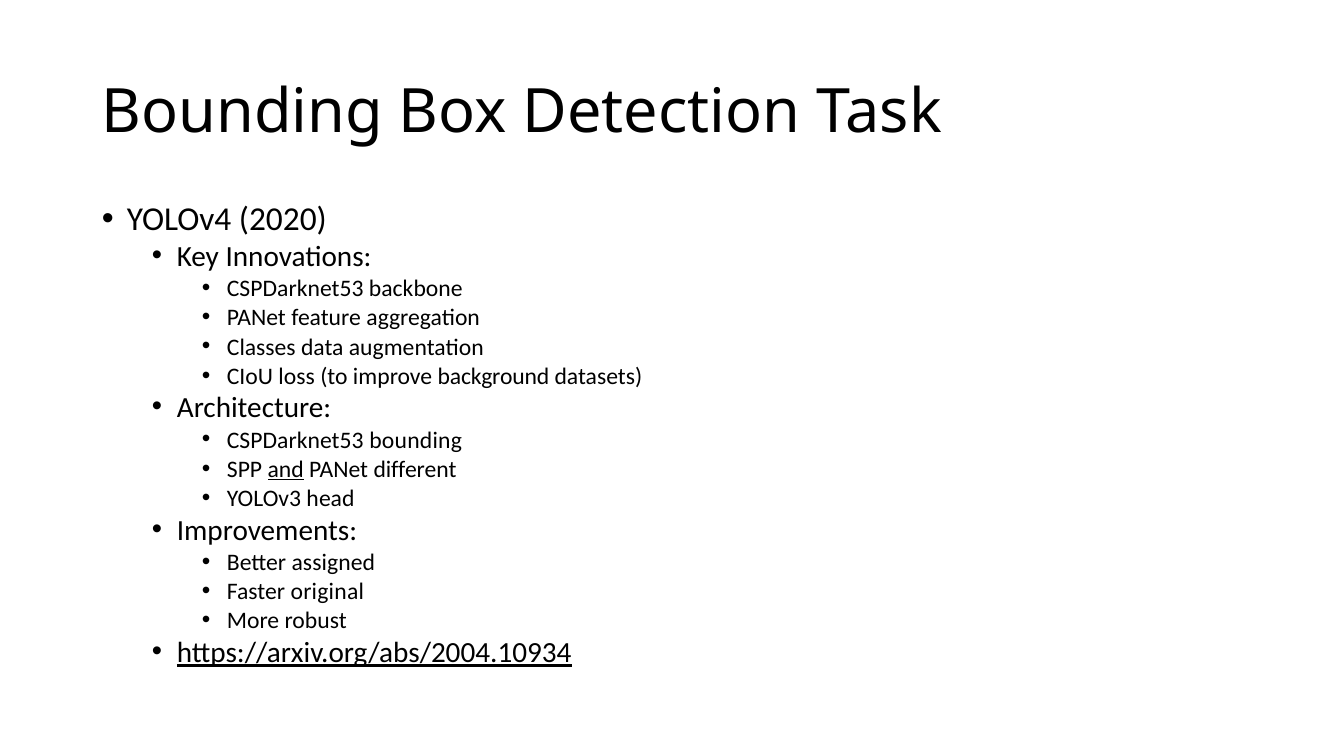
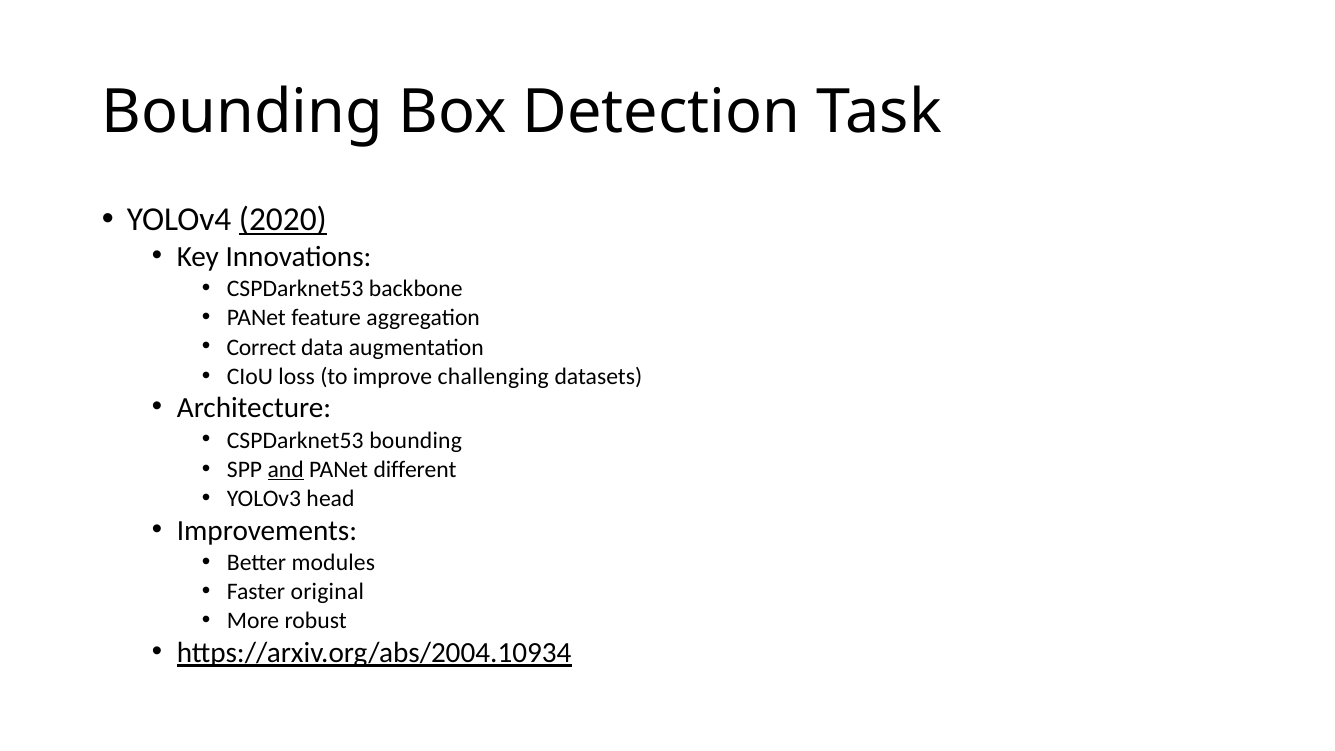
2020 underline: none -> present
Classes: Classes -> Correct
background: background -> challenging
assigned: assigned -> modules
